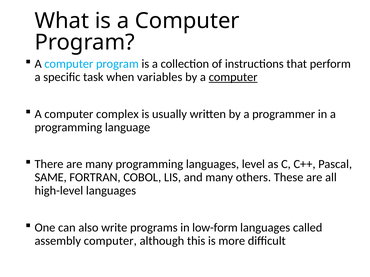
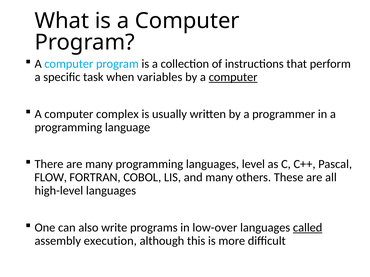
SAME: SAME -> FLOW
low-form: low-form -> low-over
called underline: none -> present
assembly computer: computer -> execution
